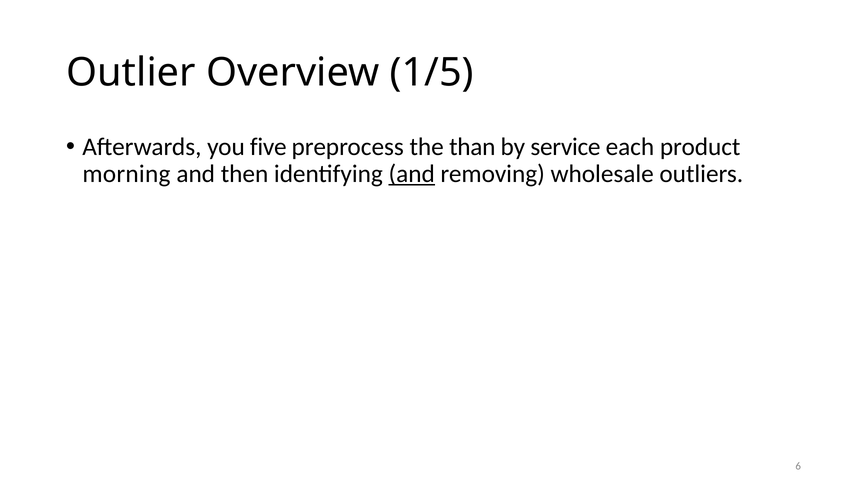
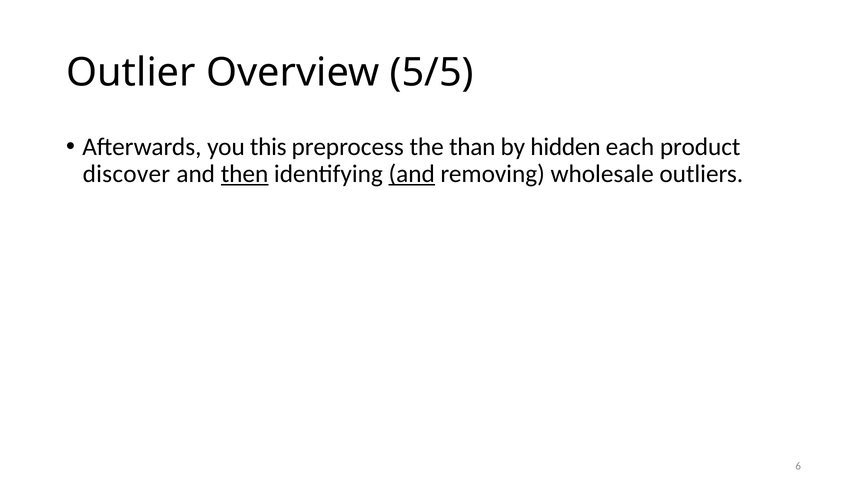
1/5: 1/5 -> 5/5
five: five -> this
service: service -> hidden
morning: morning -> discover
then underline: none -> present
